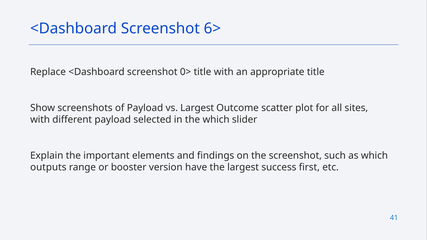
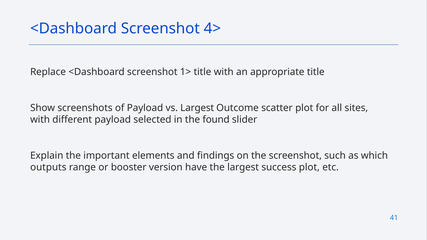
6>: 6> -> 4>
0>: 0> -> 1>
the which: which -> found
success first: first -> plot
